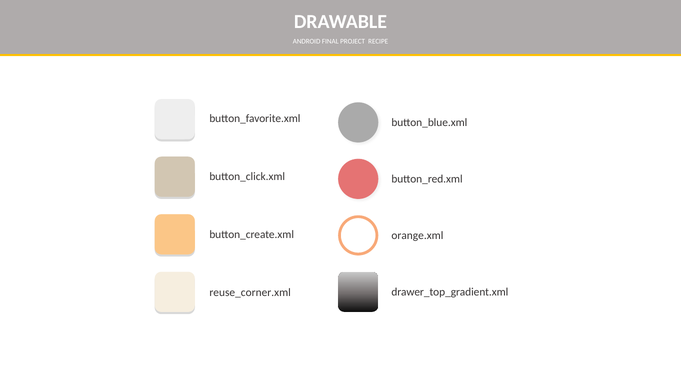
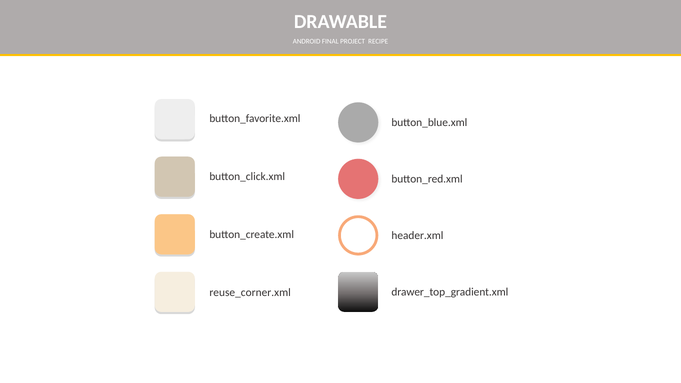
orange.xml: orange.xml -> header.xml
